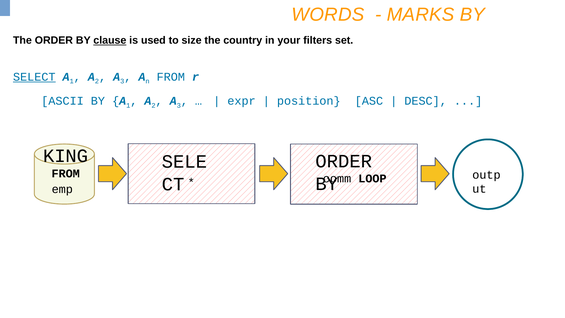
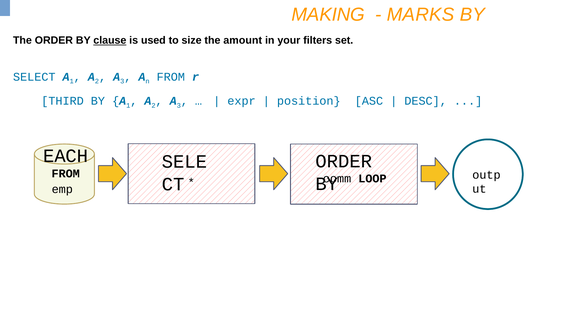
WORDS: WORDS -> MAKING
country: country -> amount
SELECT underline: present -> none
ASCII: ASCII -> THIRD
KING: KING -> EACH
